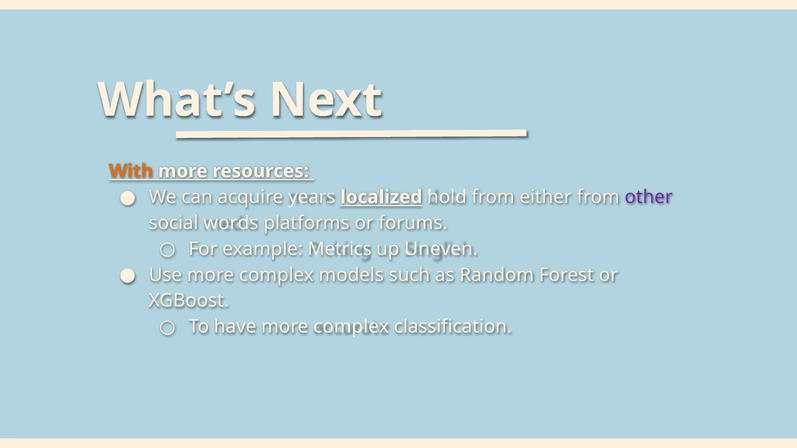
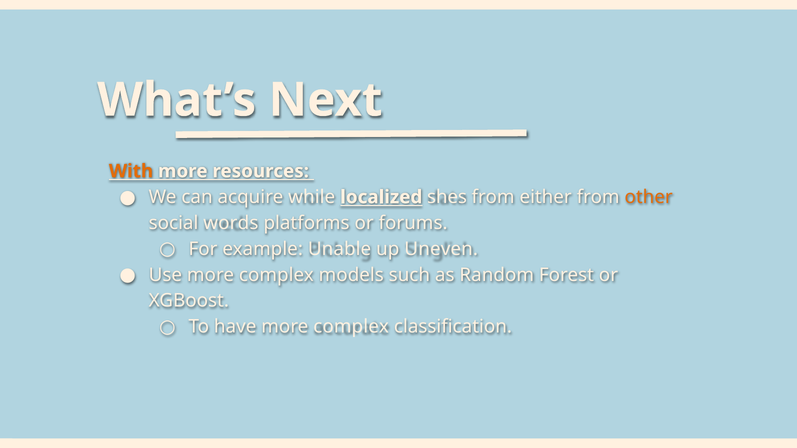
years: years -> while
hold: hold -> shes
other colour: purple -> orange
Metrics: Metrics -> Unable
